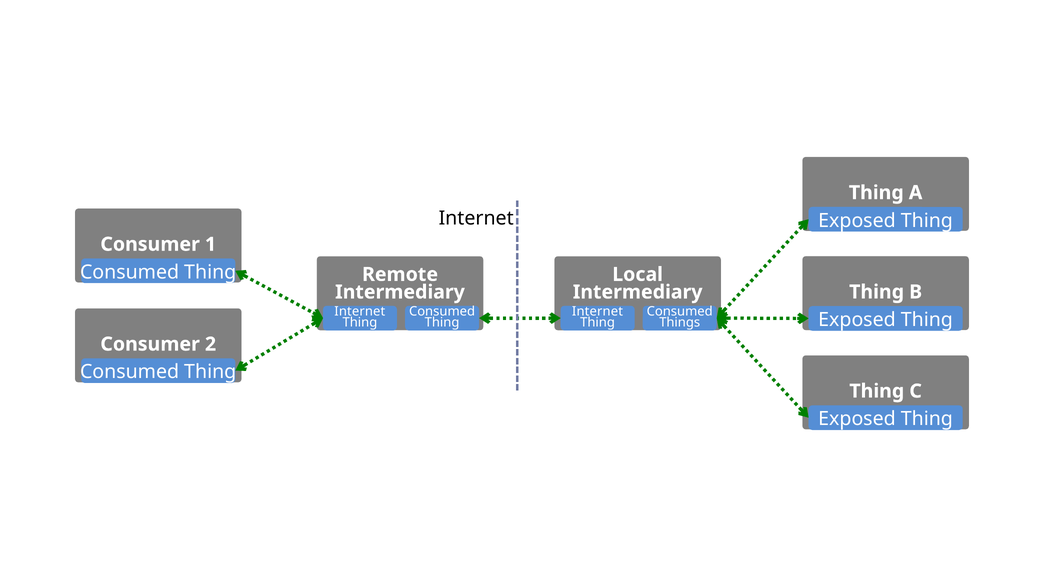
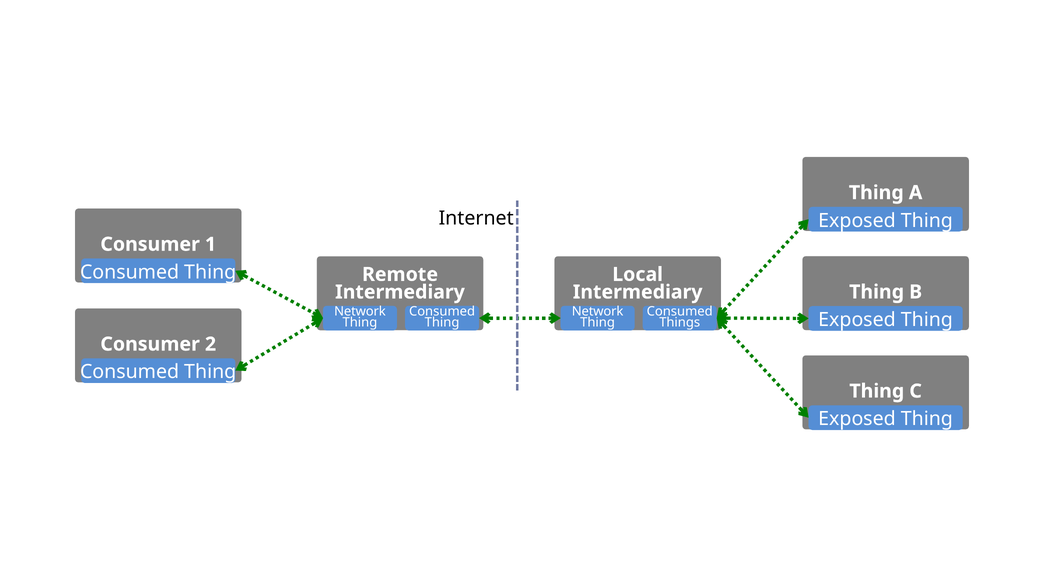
Internet at (360, 312): Internet -> Network
Internet at (597, 312): Internet -> Network
